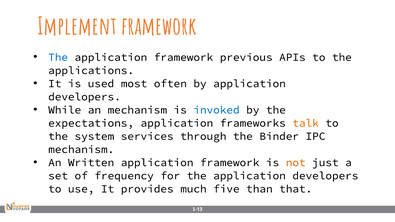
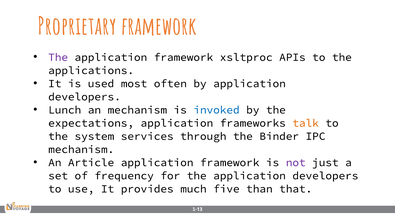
Implement: Implement -> Proprietary
The at (58, 57) colour: blue -> purple
previous: previous -> xsltproc
While: While -> Lunch
Written: Written -> Article
not colour: orange -> purple
